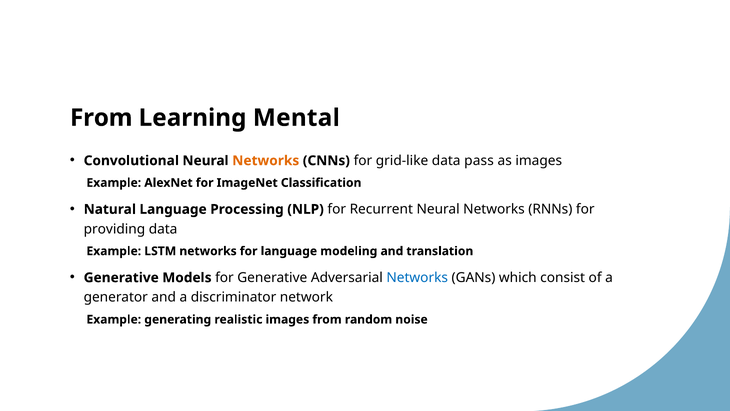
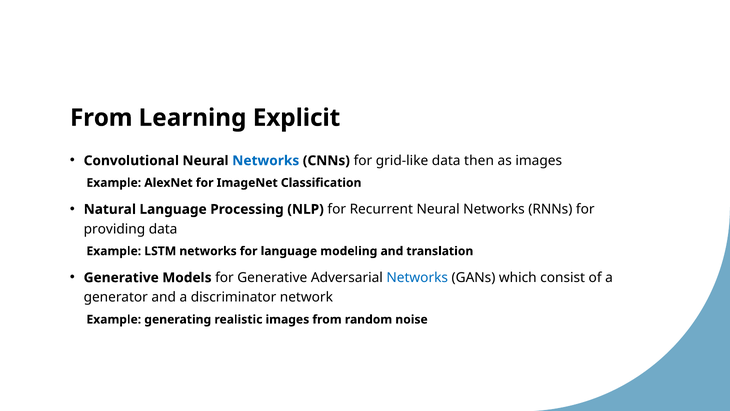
Mental: Mental -> Explicit
Networks at (266, 161) colour: orange -> blue
pass: pass -> then
